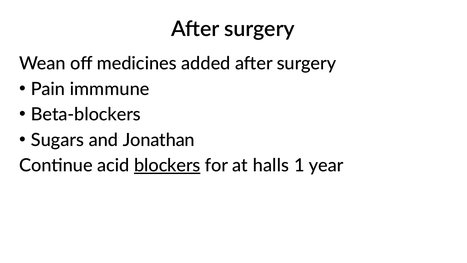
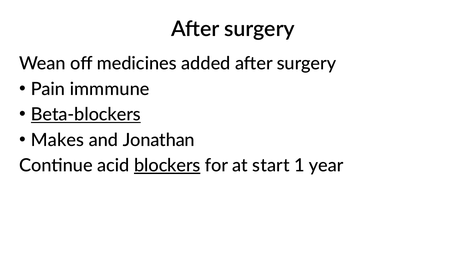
Beta-blockers underline: none -> present
Sugars: Sugars -> Makes
halls: halls -> start
